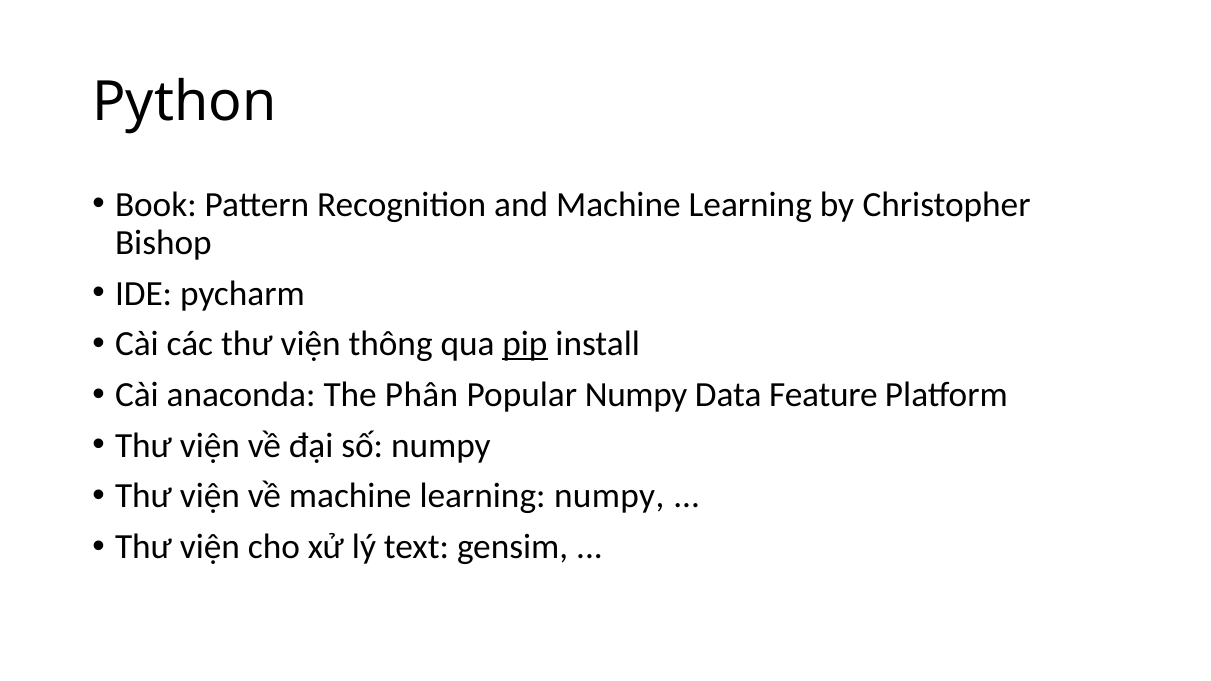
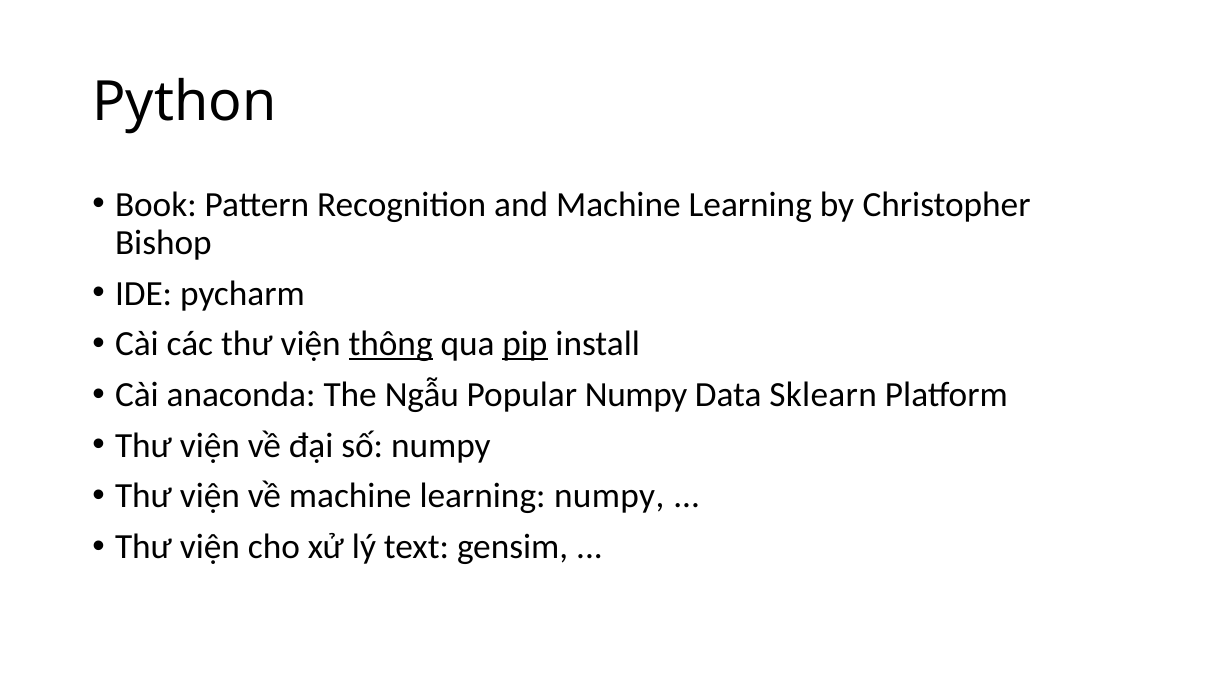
thông underline: none -> present
Phân: Phân -> Ngẫu
Feature: Feature -> Sklearn
